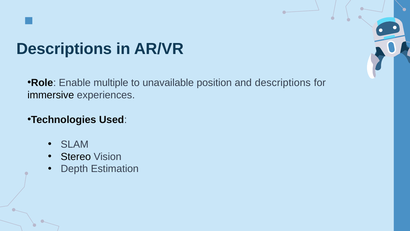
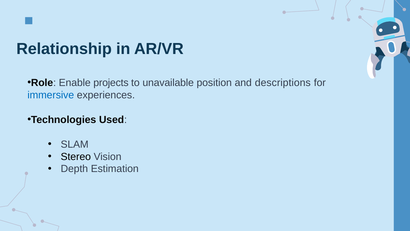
Descriptions at (64, 49): Descriptions -> Relationship
multiple: multiple -> projects
immersive colour: black -> blue
